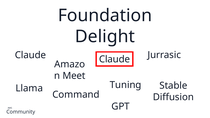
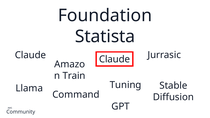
Delight: Delight -> Statista
Meet: Meet -> Train
